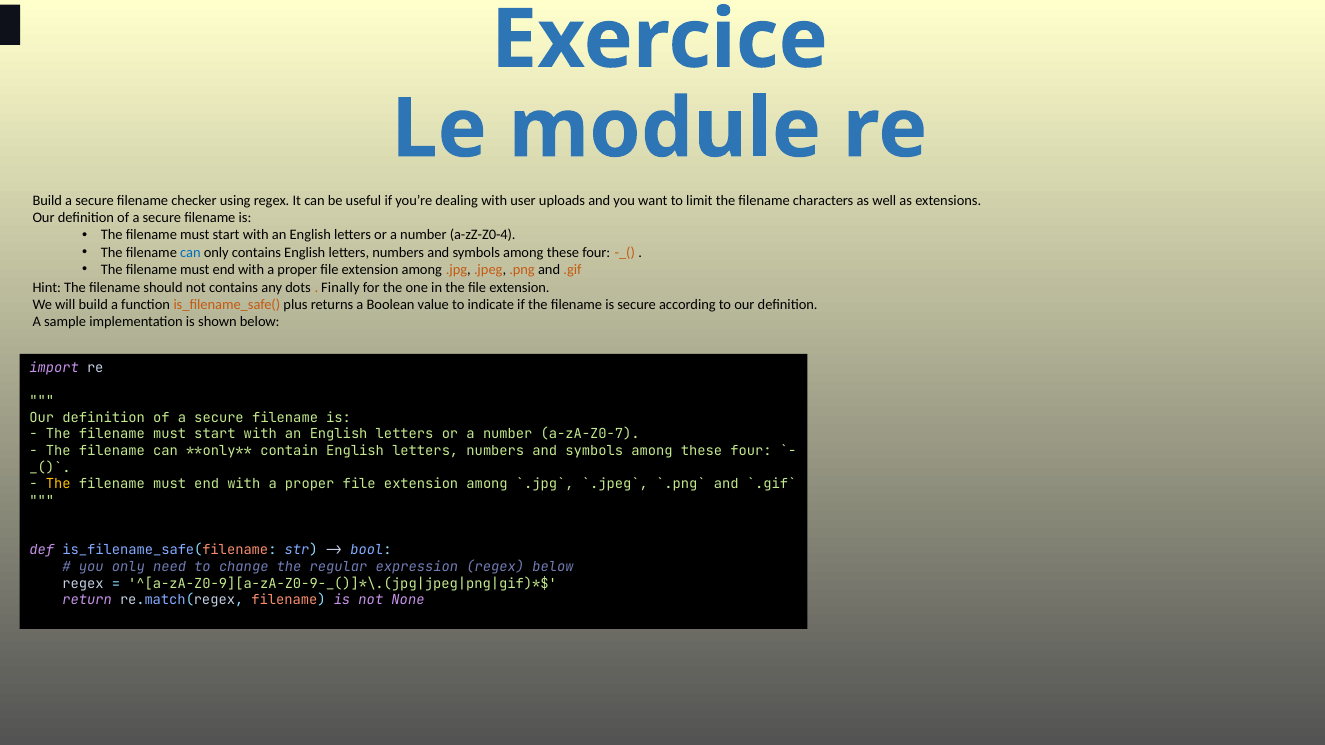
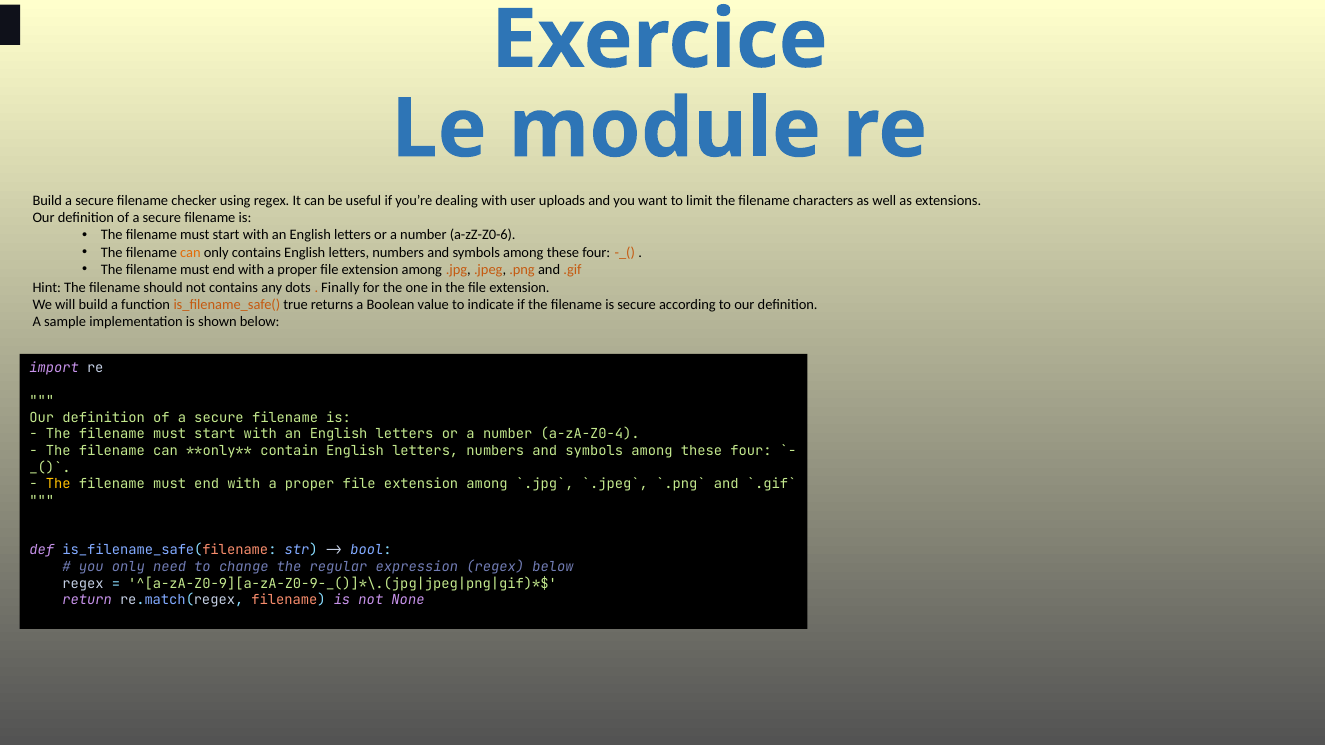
a-zZ-Z0-4: a-zZ-Z0-4 -> a-zZ-Z0-6
can at (190, 253) colour: blue -> orange
plus: plus -> true
a-zA-Z0-7: a-zA-Z0-7 -> a-zA-Z0-4
